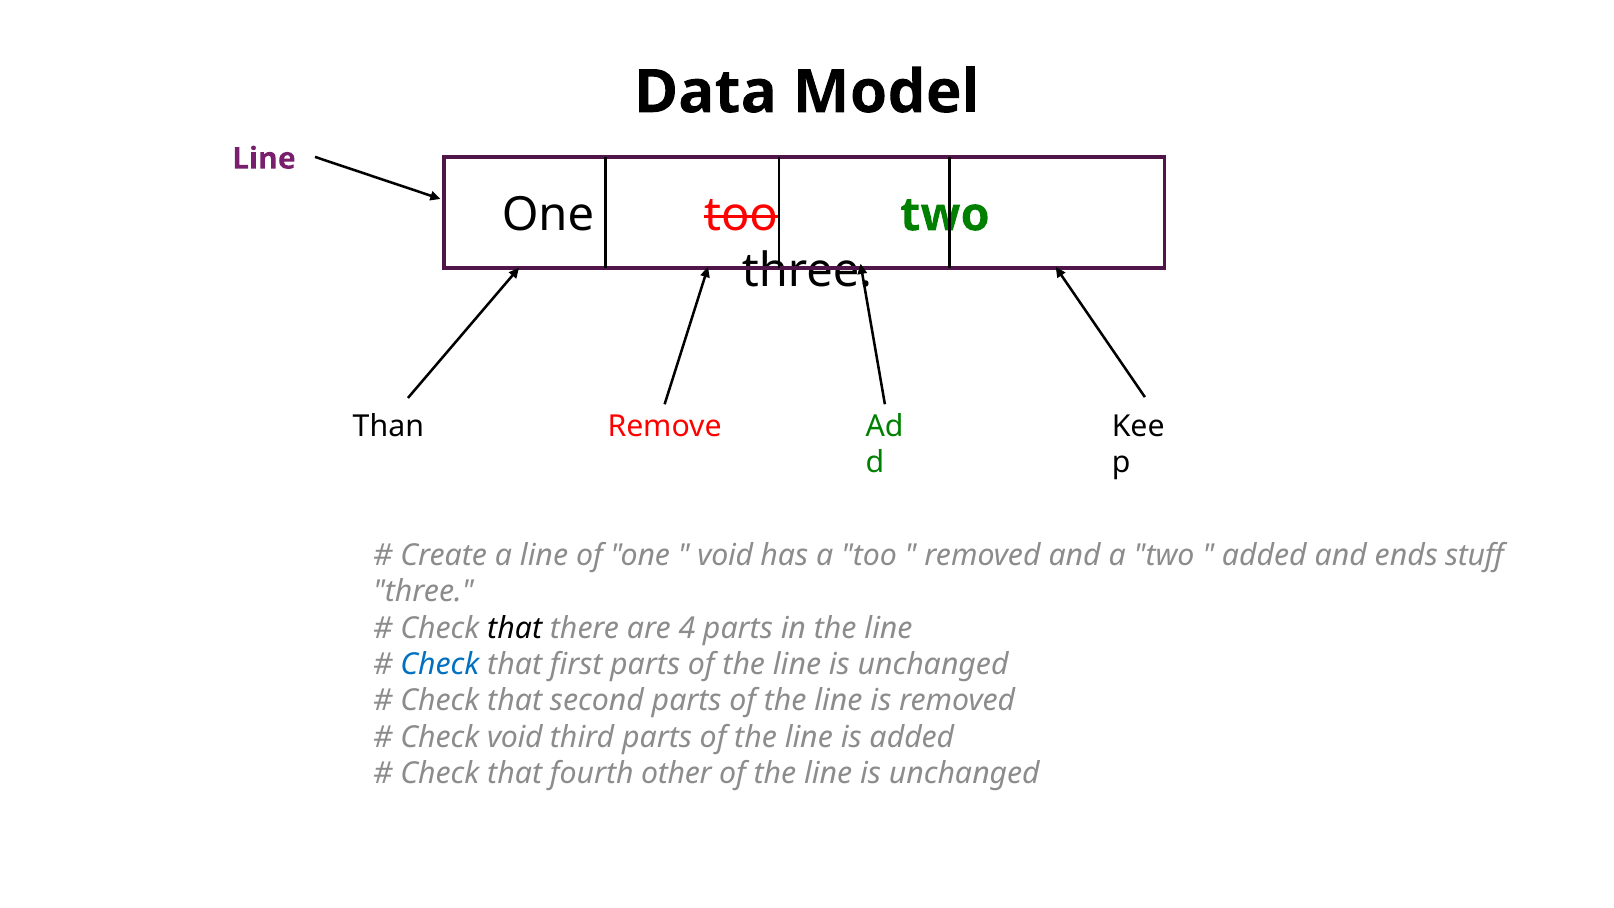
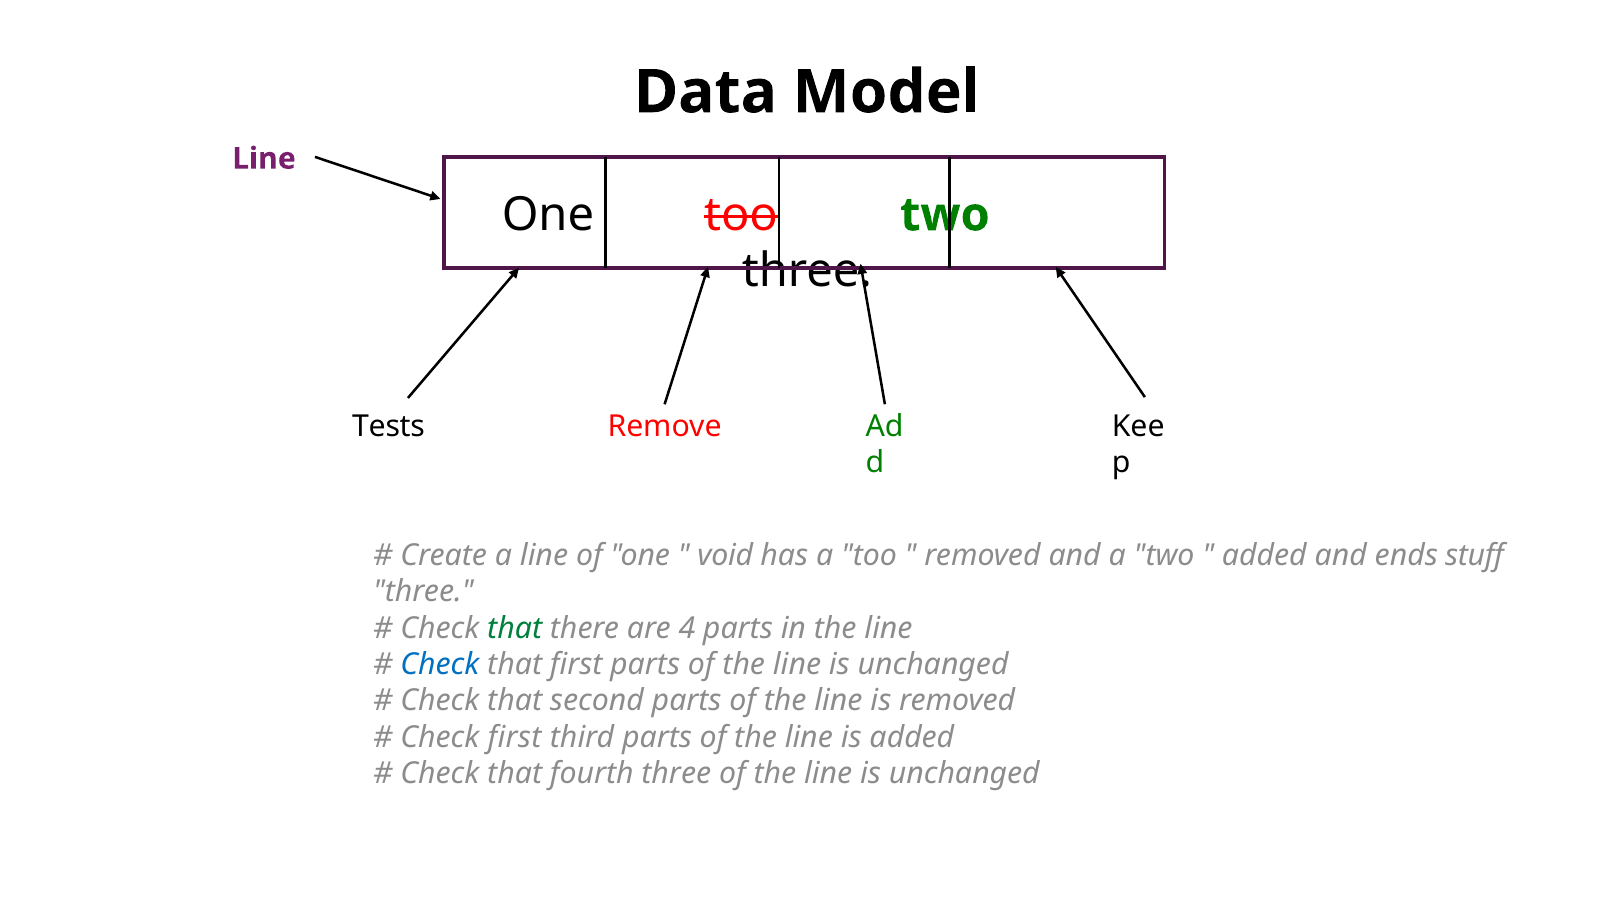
Than: Than -> Tests
that at (515, 628) colour: black -> green
Check void: void -> first
fourth other: other -> three
